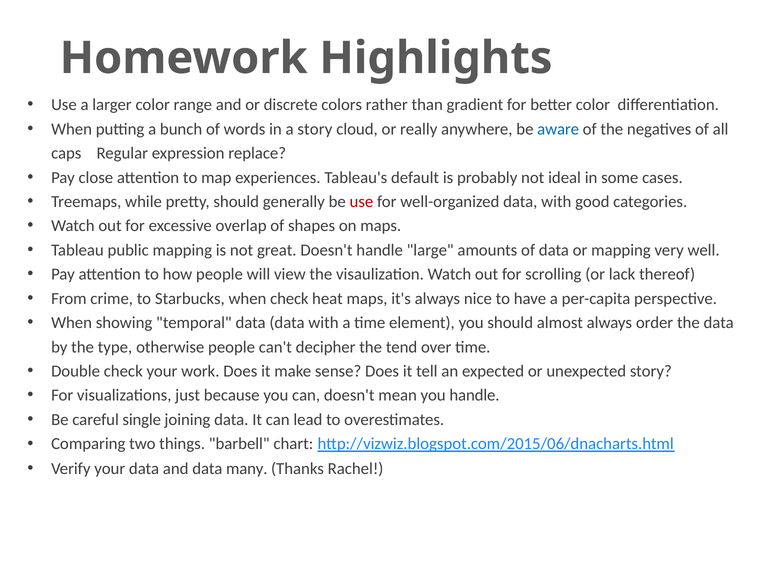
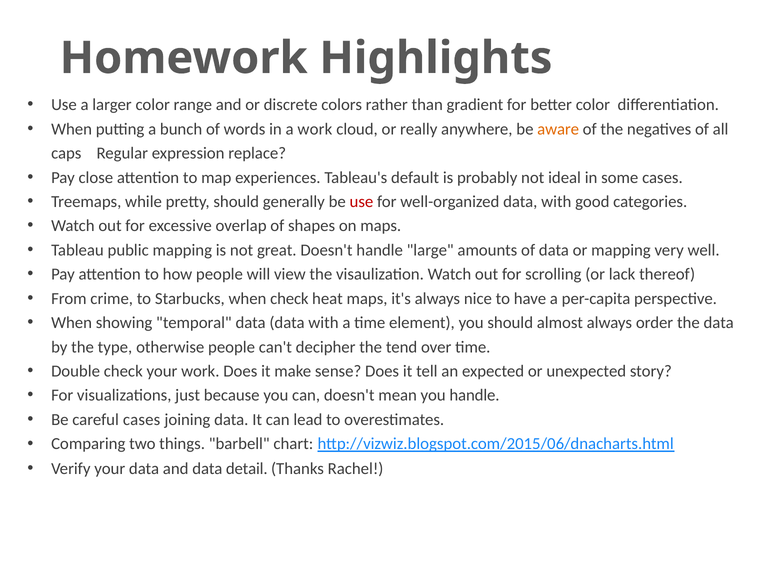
a story: story -> work
aware colour: blue -> orange
careful single: single -> cases
many: many -> detail
